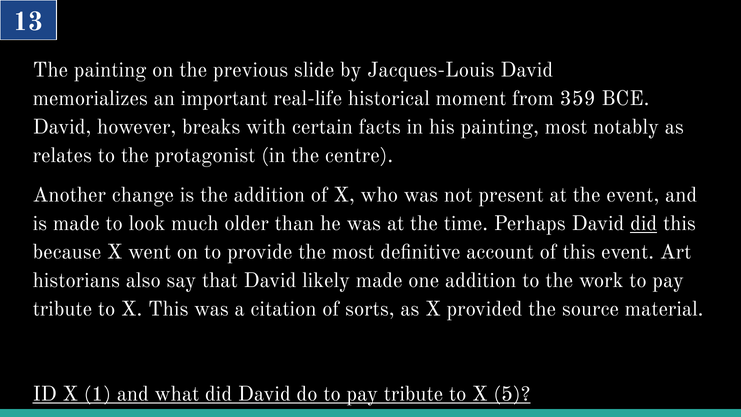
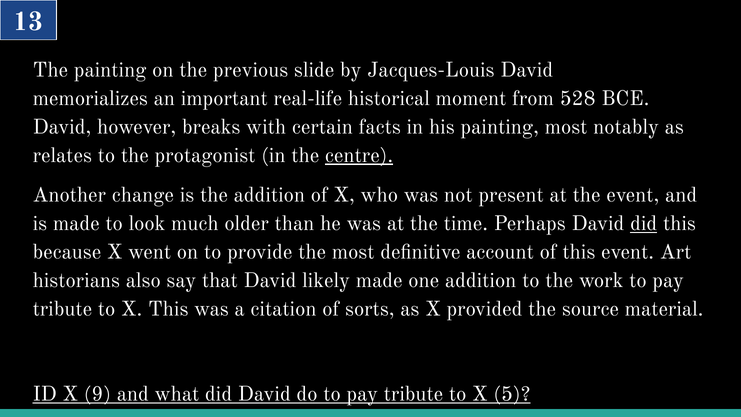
359: 359 -> 528
centre underline: none -> present
1: 1 -> 9
